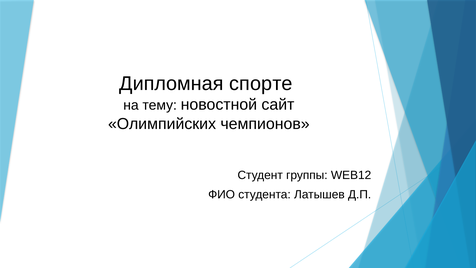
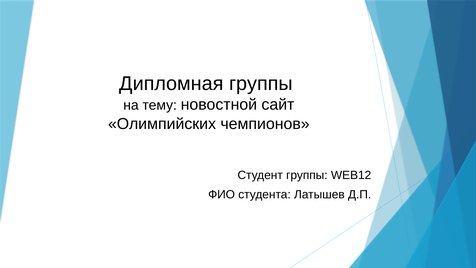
Дипломная спорте: спорте -> группы
